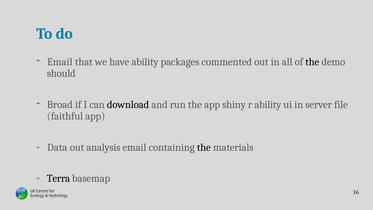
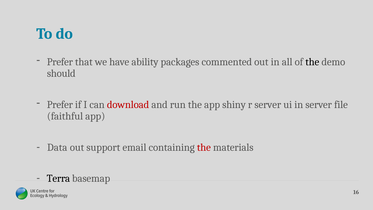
Email at (60, 62): Email -> Prefer
Broad at (60, 105): Broad -> Prefer
download colour: black -> red
r ability: ability -> server
analysis: analysis -> support
the at (204, 147) colour: black -> red
